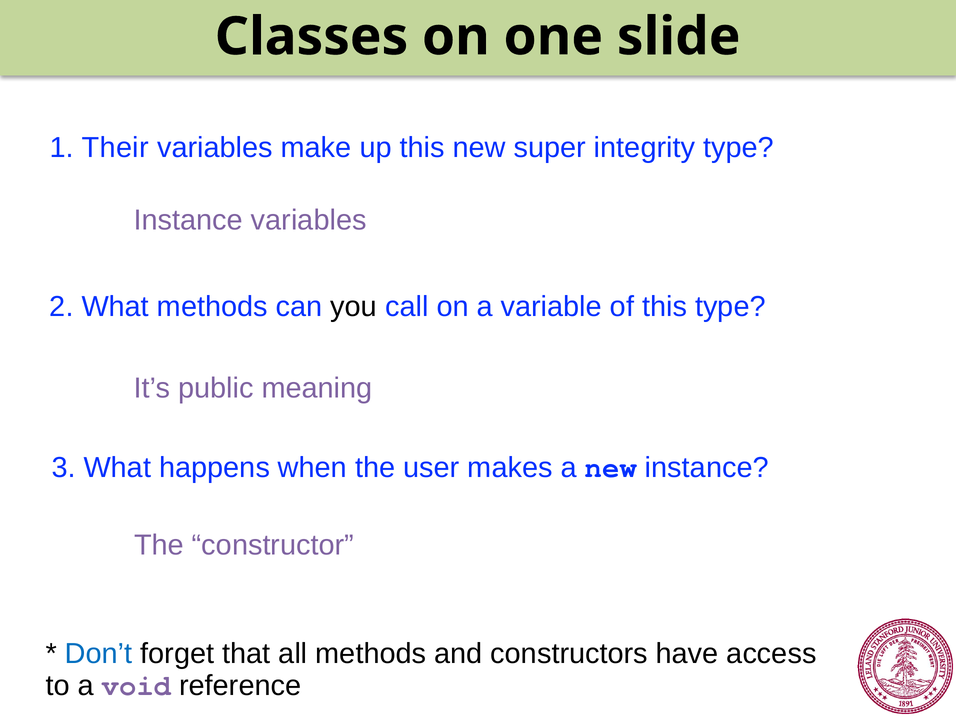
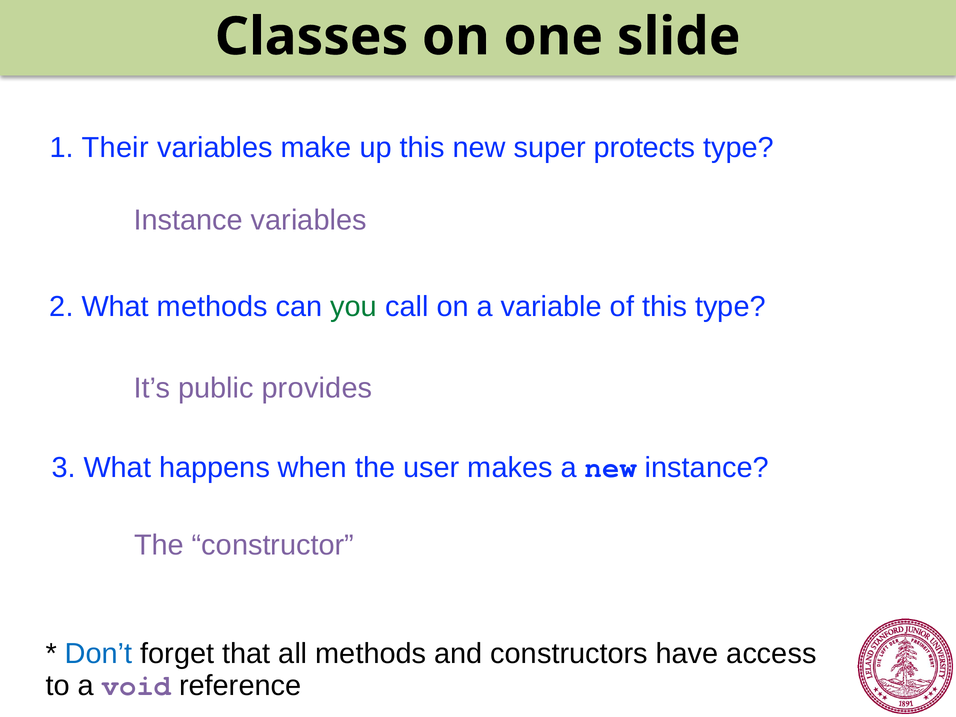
integrity: integrity -> protects
you colour: black -> green
meaning: meaning -> provides
